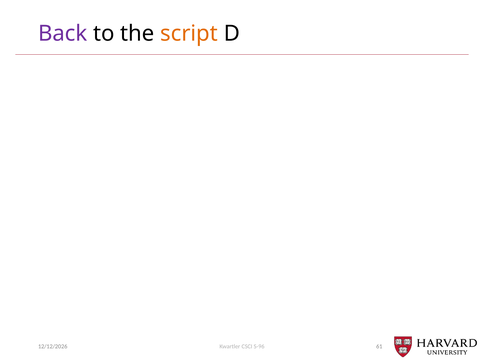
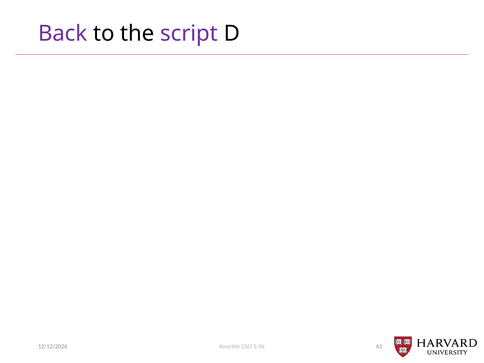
script colour: orange -> purple
